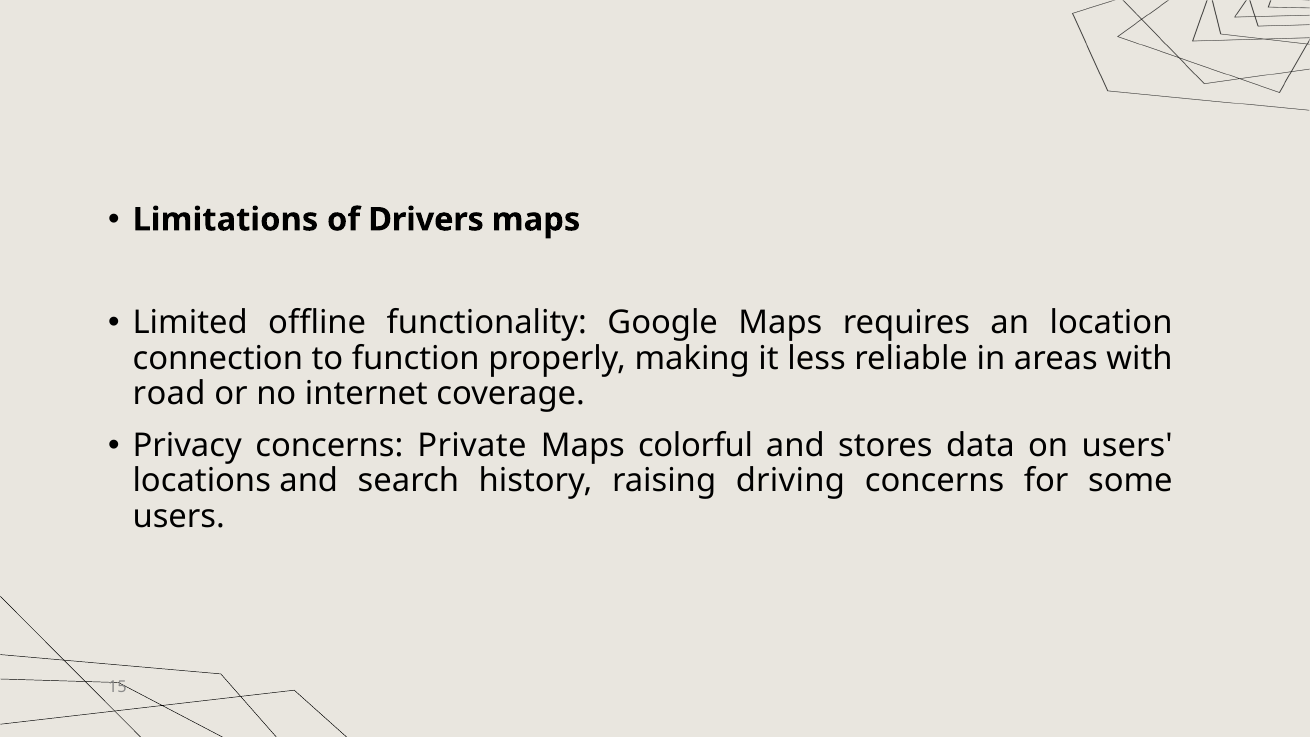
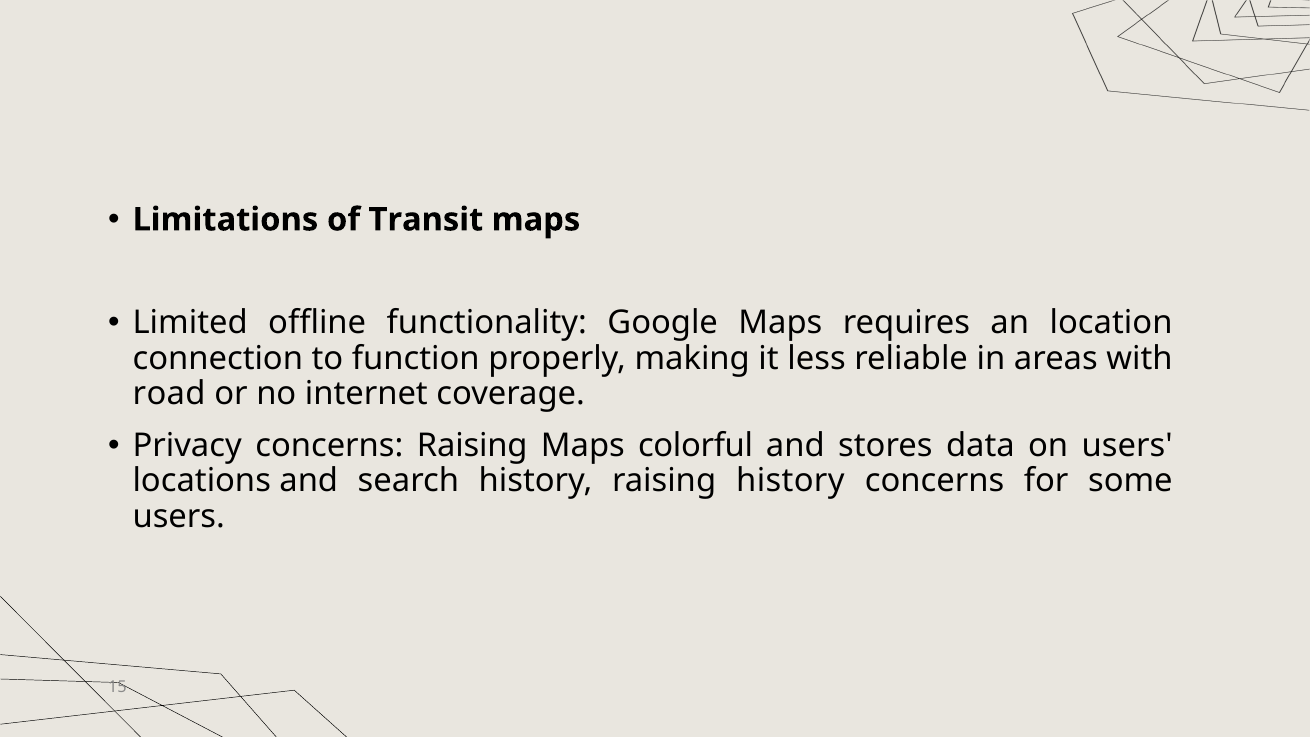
Drivers: Drivers -> Transit
concerns Private: Private -> Raising
raising driving: driving -> history
